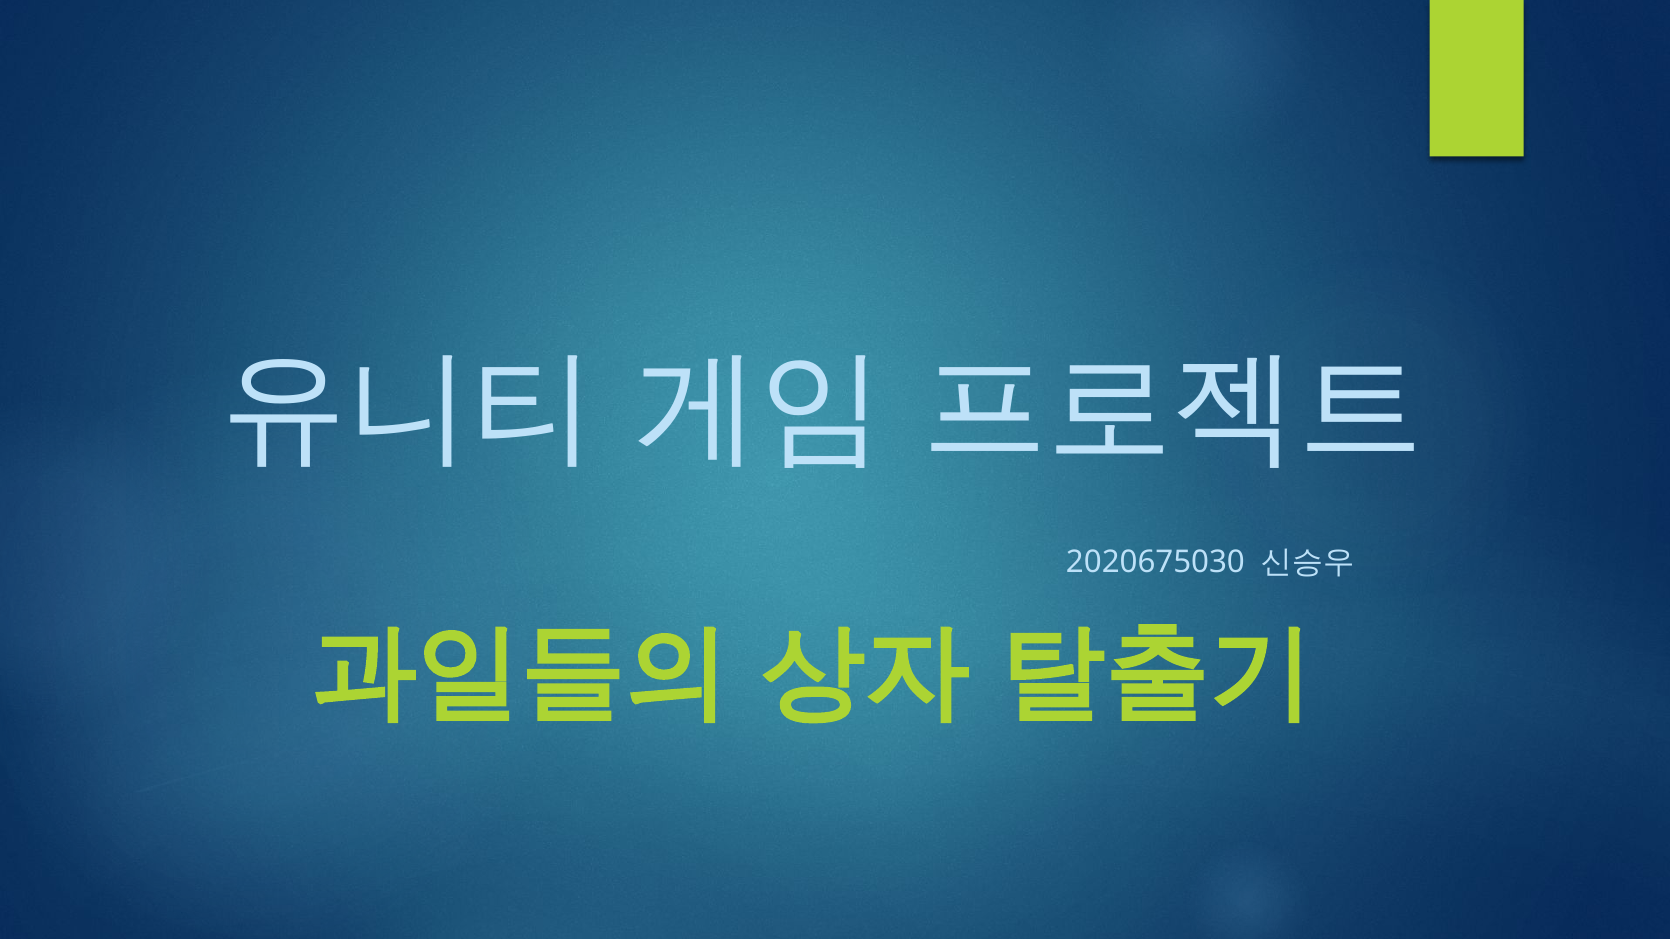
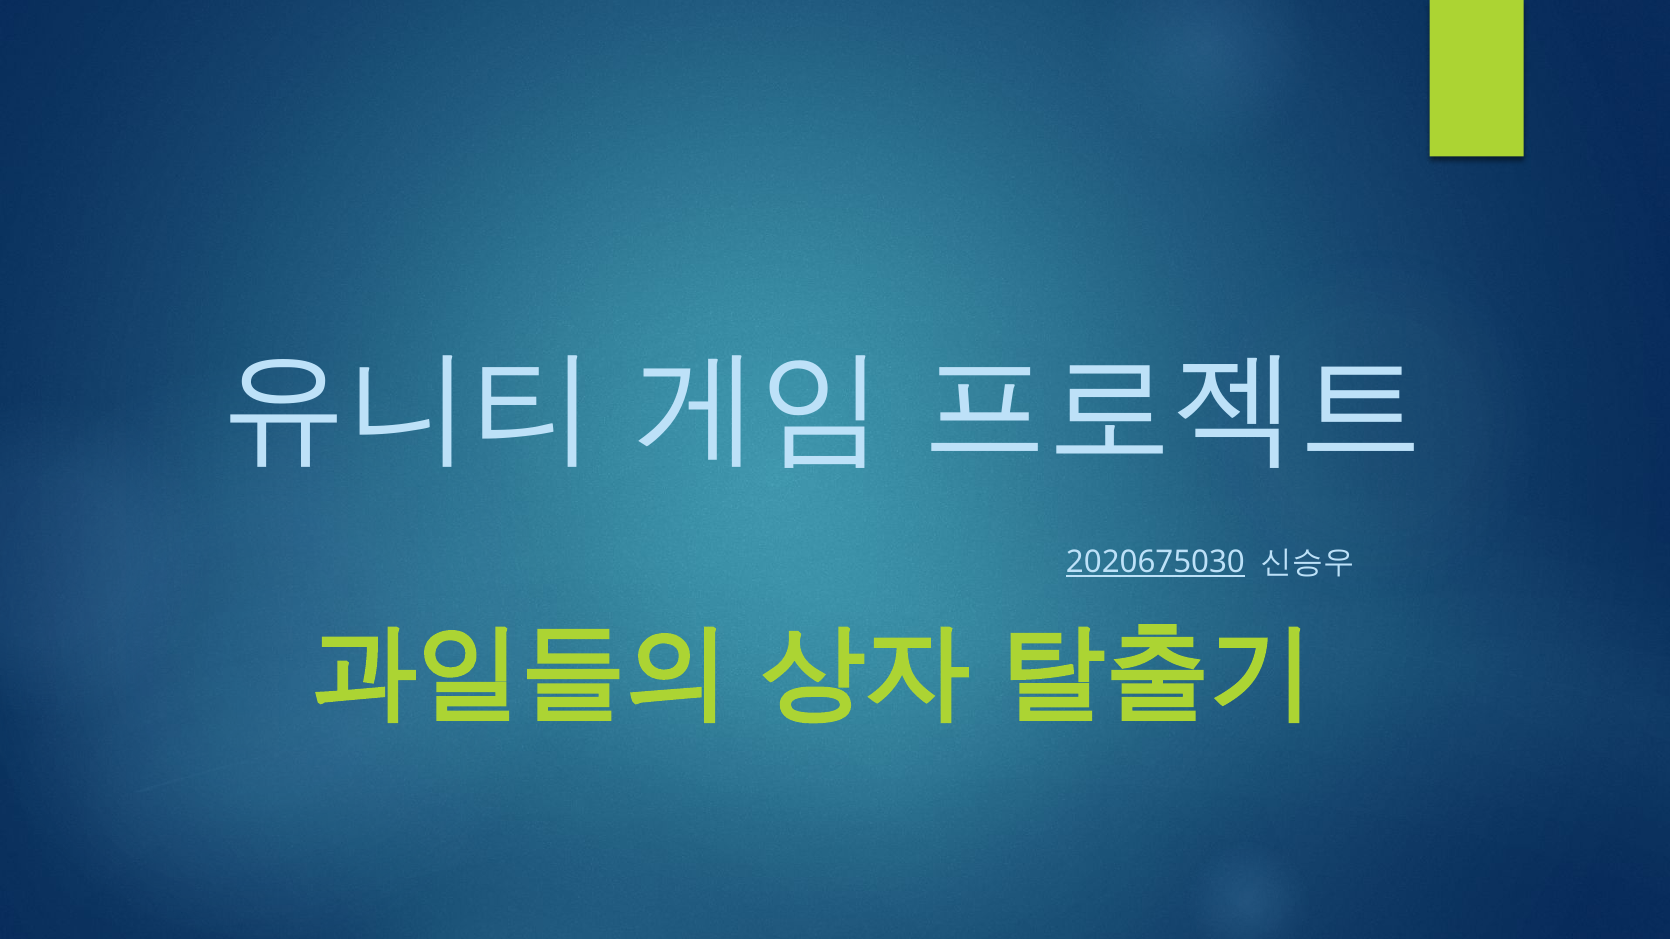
2020675030 underline: none -> present
